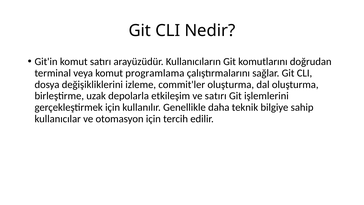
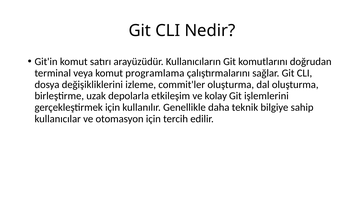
ve satırı: satırı -> kolay
